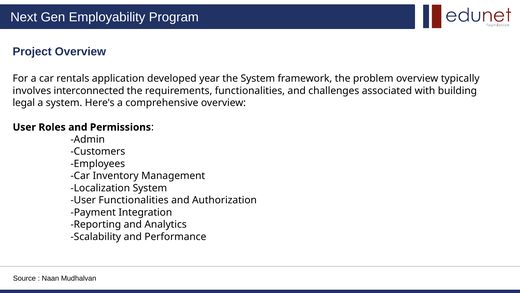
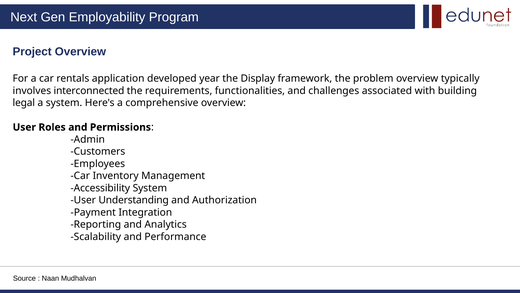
the System: System -> Display
Localization: Localization -> Accessibility
User Functionalities: Functionalities -> Understanding
